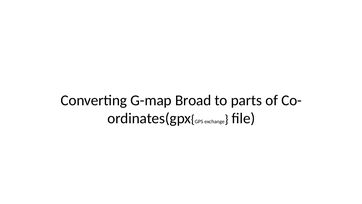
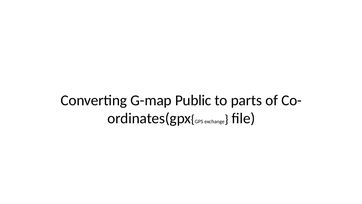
Broad: Broad -> Public
